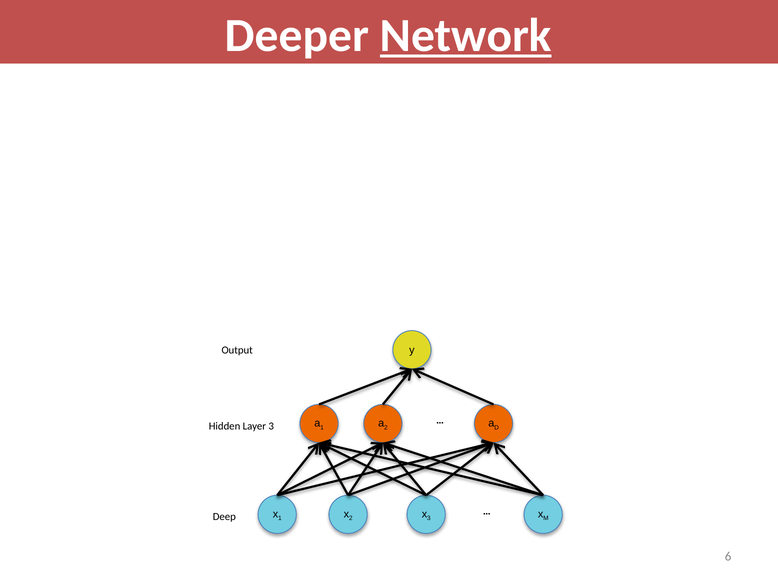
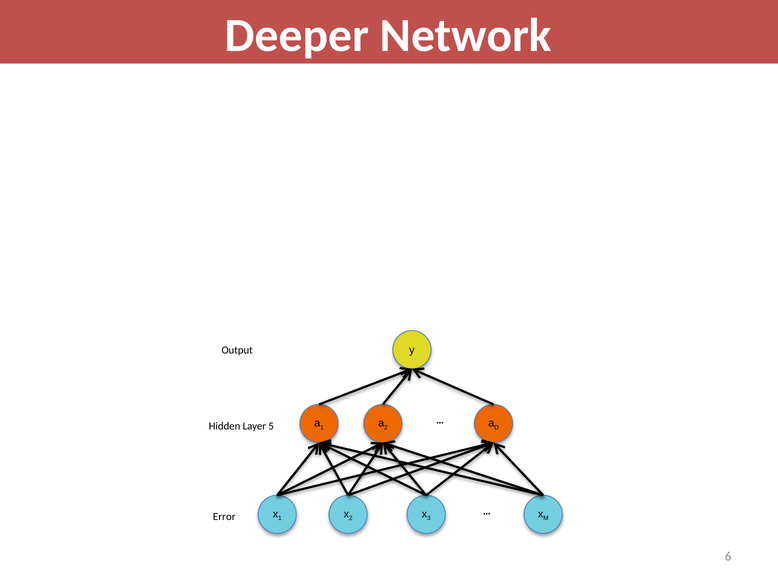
Network underline: present -> none
Layer 3: 3 -> 5
Deep: Deep -> Error
